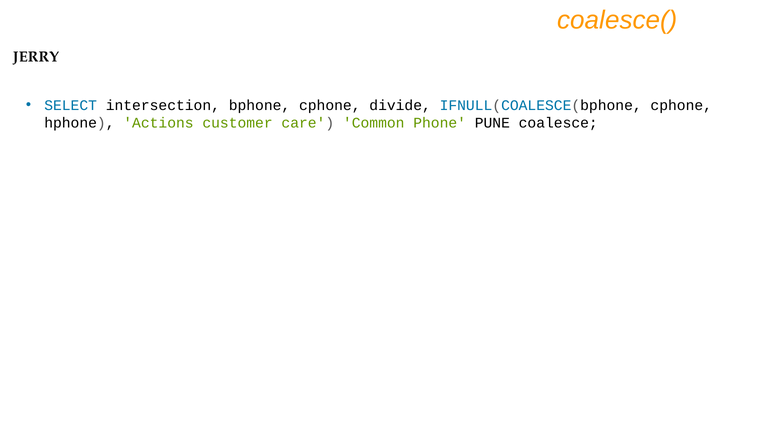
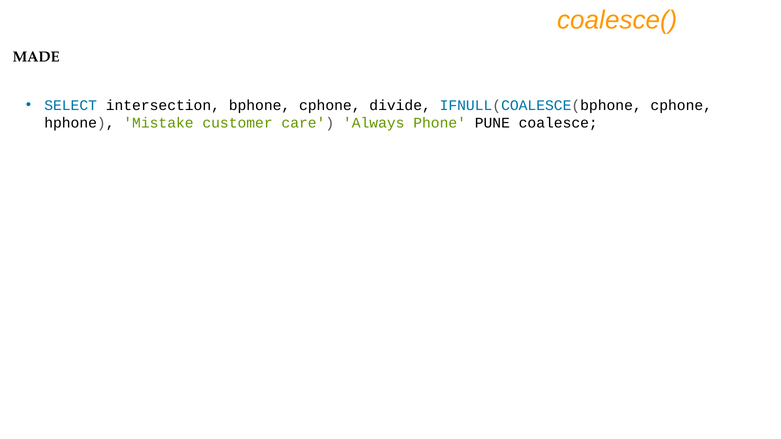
JERRY: JERRY -> MADE
Actions: Actions -> Mistake
Common: Common -> Always
